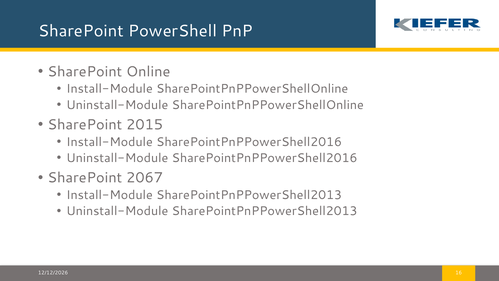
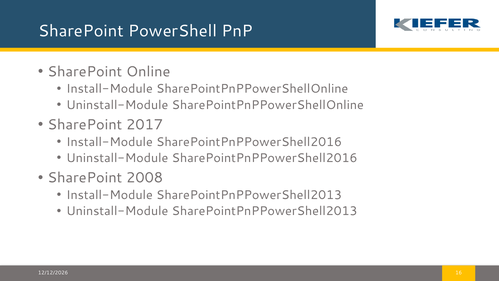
2015: 2015 -> 2017
2067: 2067 -> 2008
